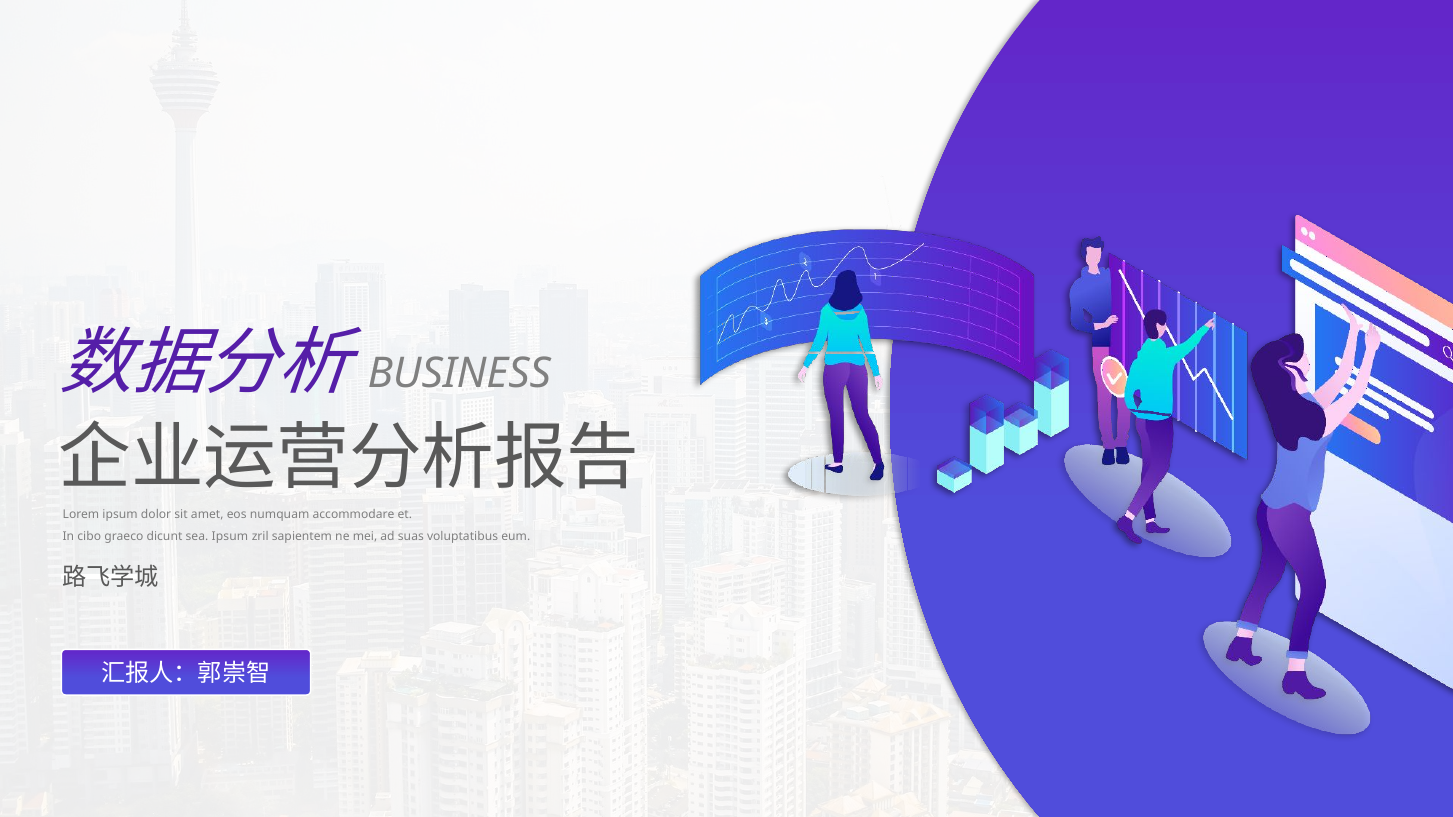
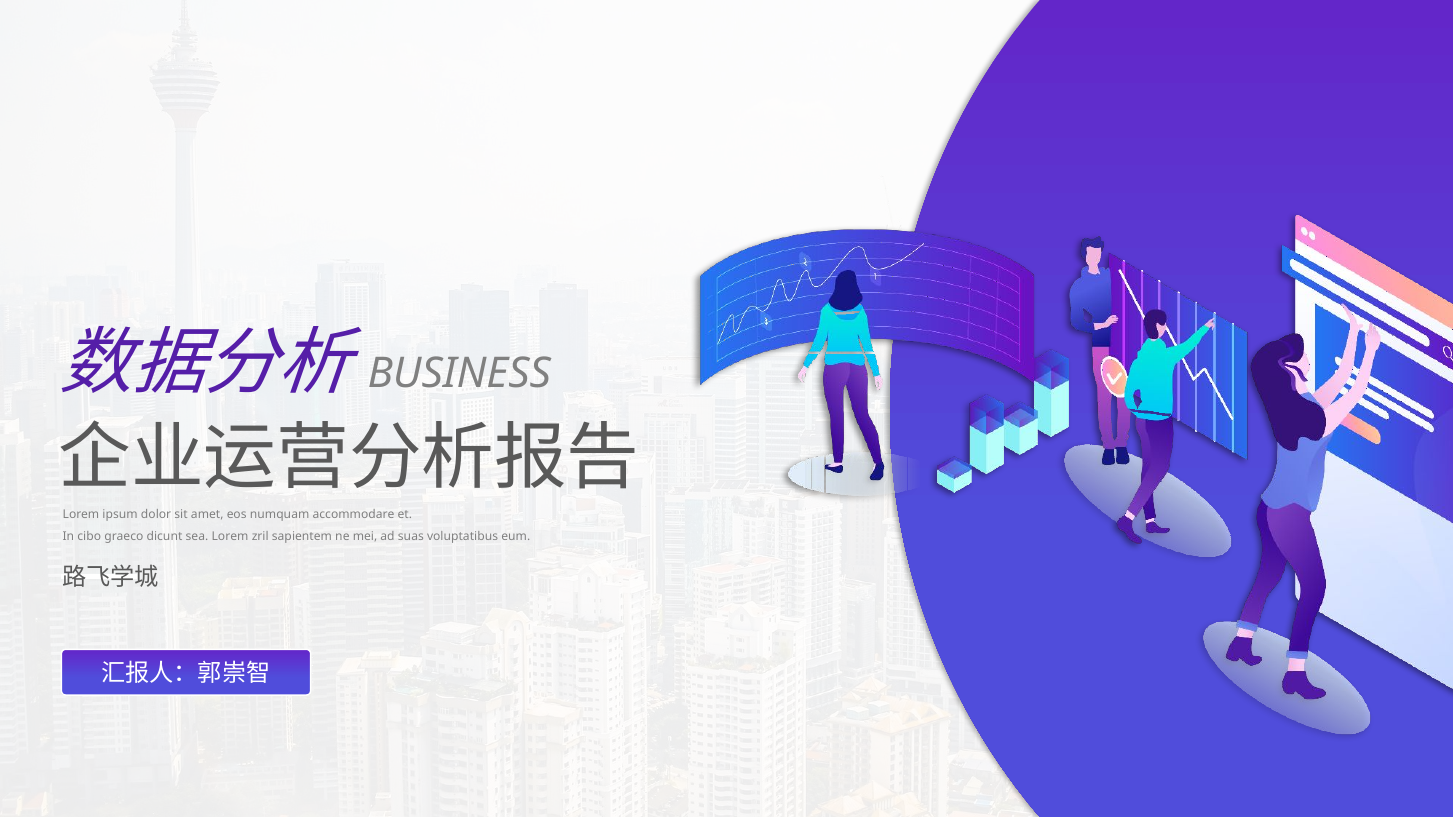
sea Ipsum: Ipsum -> Lorem
